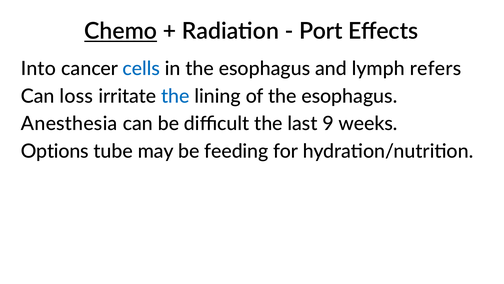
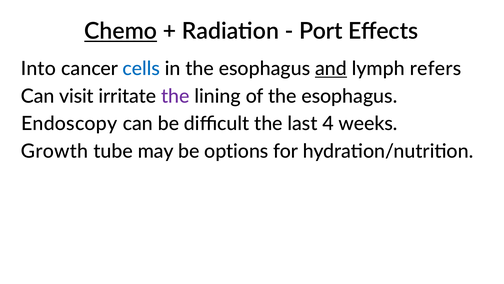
and underline: none -> present
loss: loss -> visit
the at (175, 96) colour: blue -> purple
Anesthesia: Anesthesia -> Endoscopy
9: 9 -> 4
Options: Options -> Growth
feeding: feeding -> options
